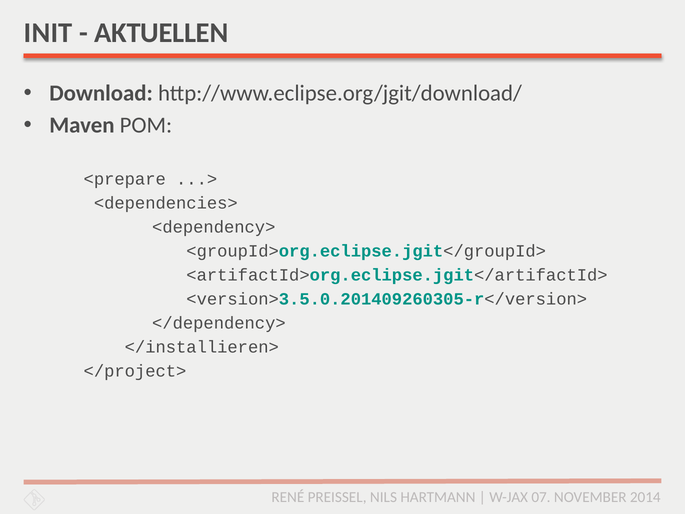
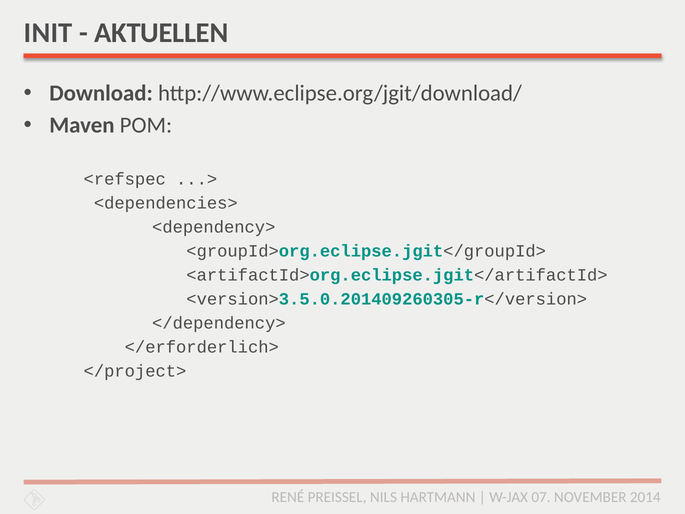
<prepare: <prepare -> <refspec
</installieren>: </installieren> -> </erforderlich>
